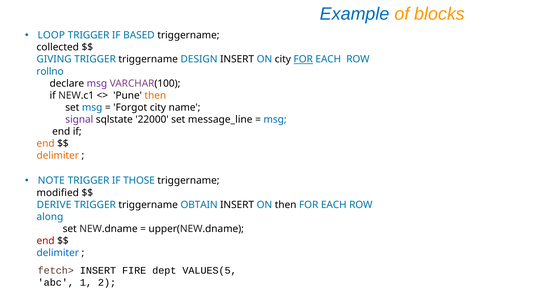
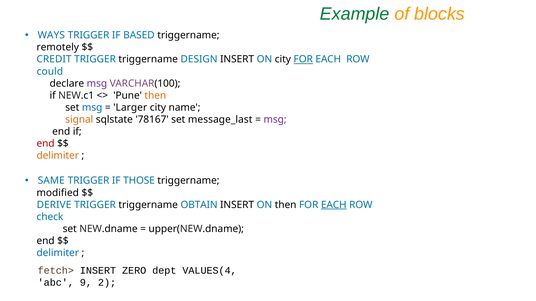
Example colour: blue -> green
LOOP: LOOP -> WAYS
collected: collected -> remotely
GIVING: GIVING -> CREDIT
rollno: rollno -> could
Forgot: Forgot -> Larger
signal colour: purple -> orange
22000: 22000 -> 78167
message_line: message_line -> message_last
msg at (275, 120) colour: blue -> purple
end at (46, 144) colour: orange -> red
NOTE: NOTE -> SAME
EACH at (334, 205) underline: none -> present
along: along -> check
end at (46, 241) colour: red -> black
FIRE: FIRE -> ZERO
VALUES(5: VALUES(5 -> VALUES(4
1: 1 -> 9
